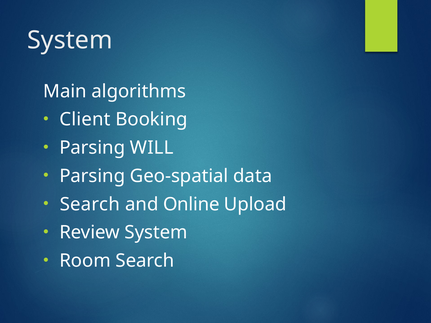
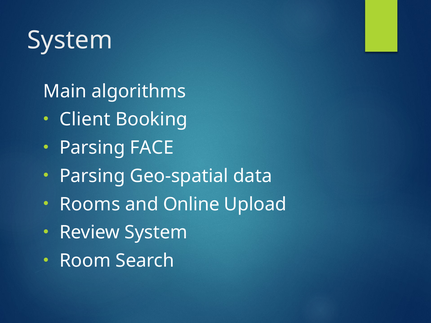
WILL: WILL -> FACE
Search at (90, 204): Search -> Rooms
